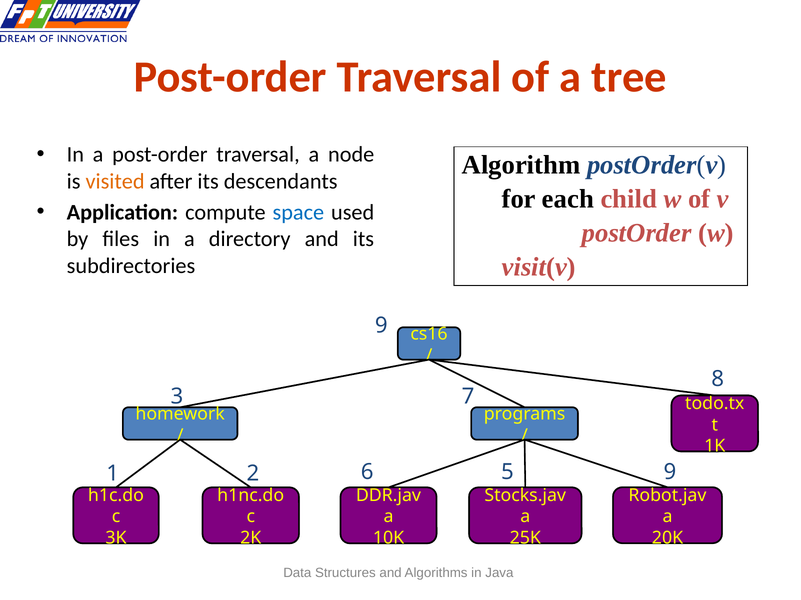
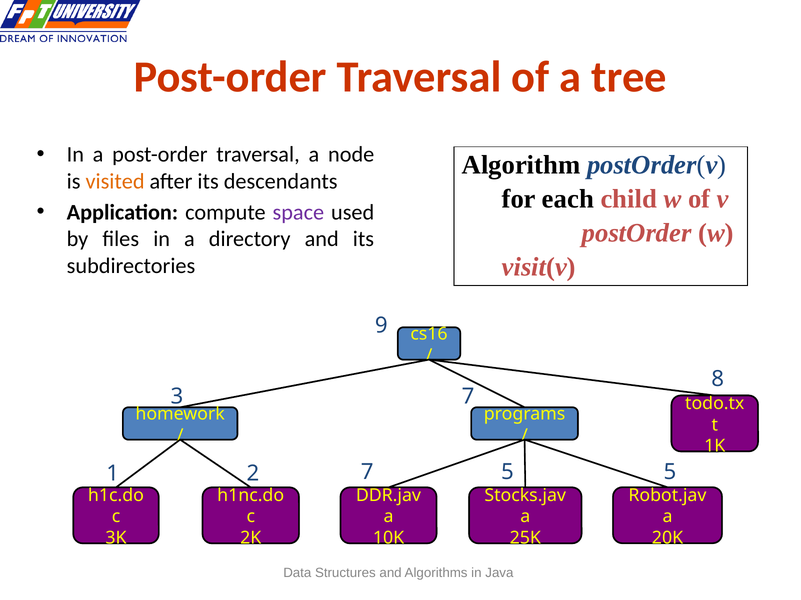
space colour: blue -> purple
2 6: 6 -> 7
5 9: 9 -> 5
